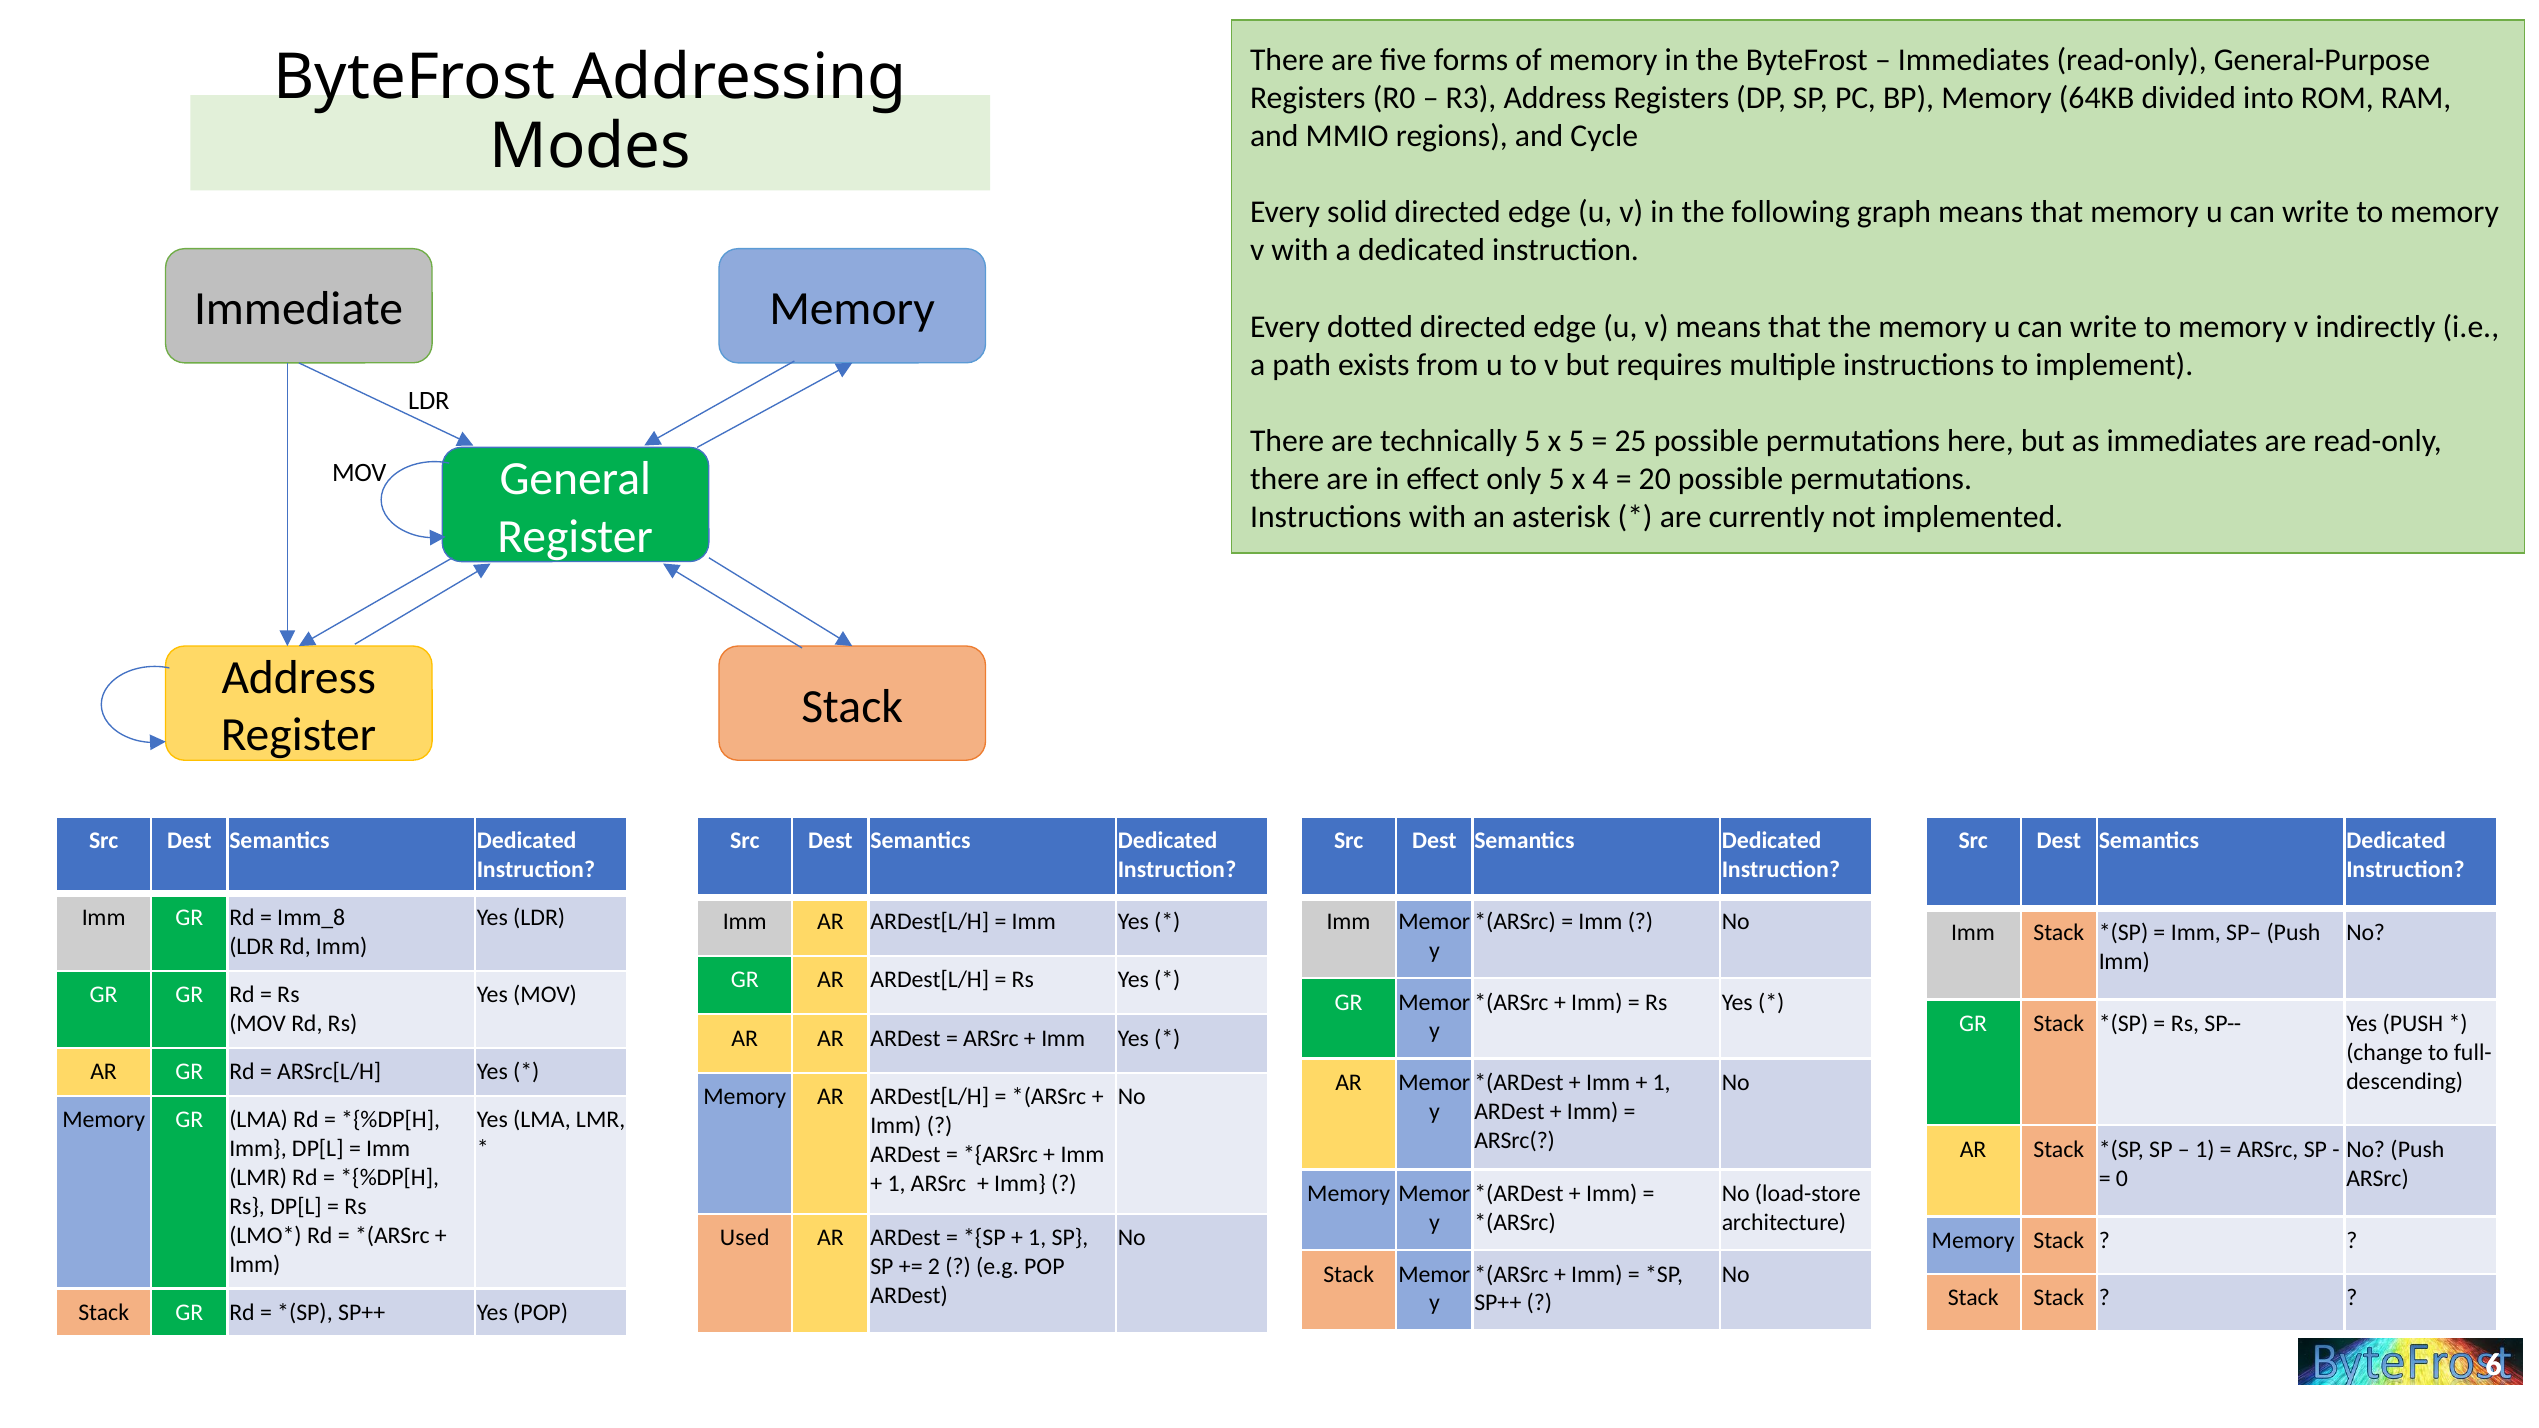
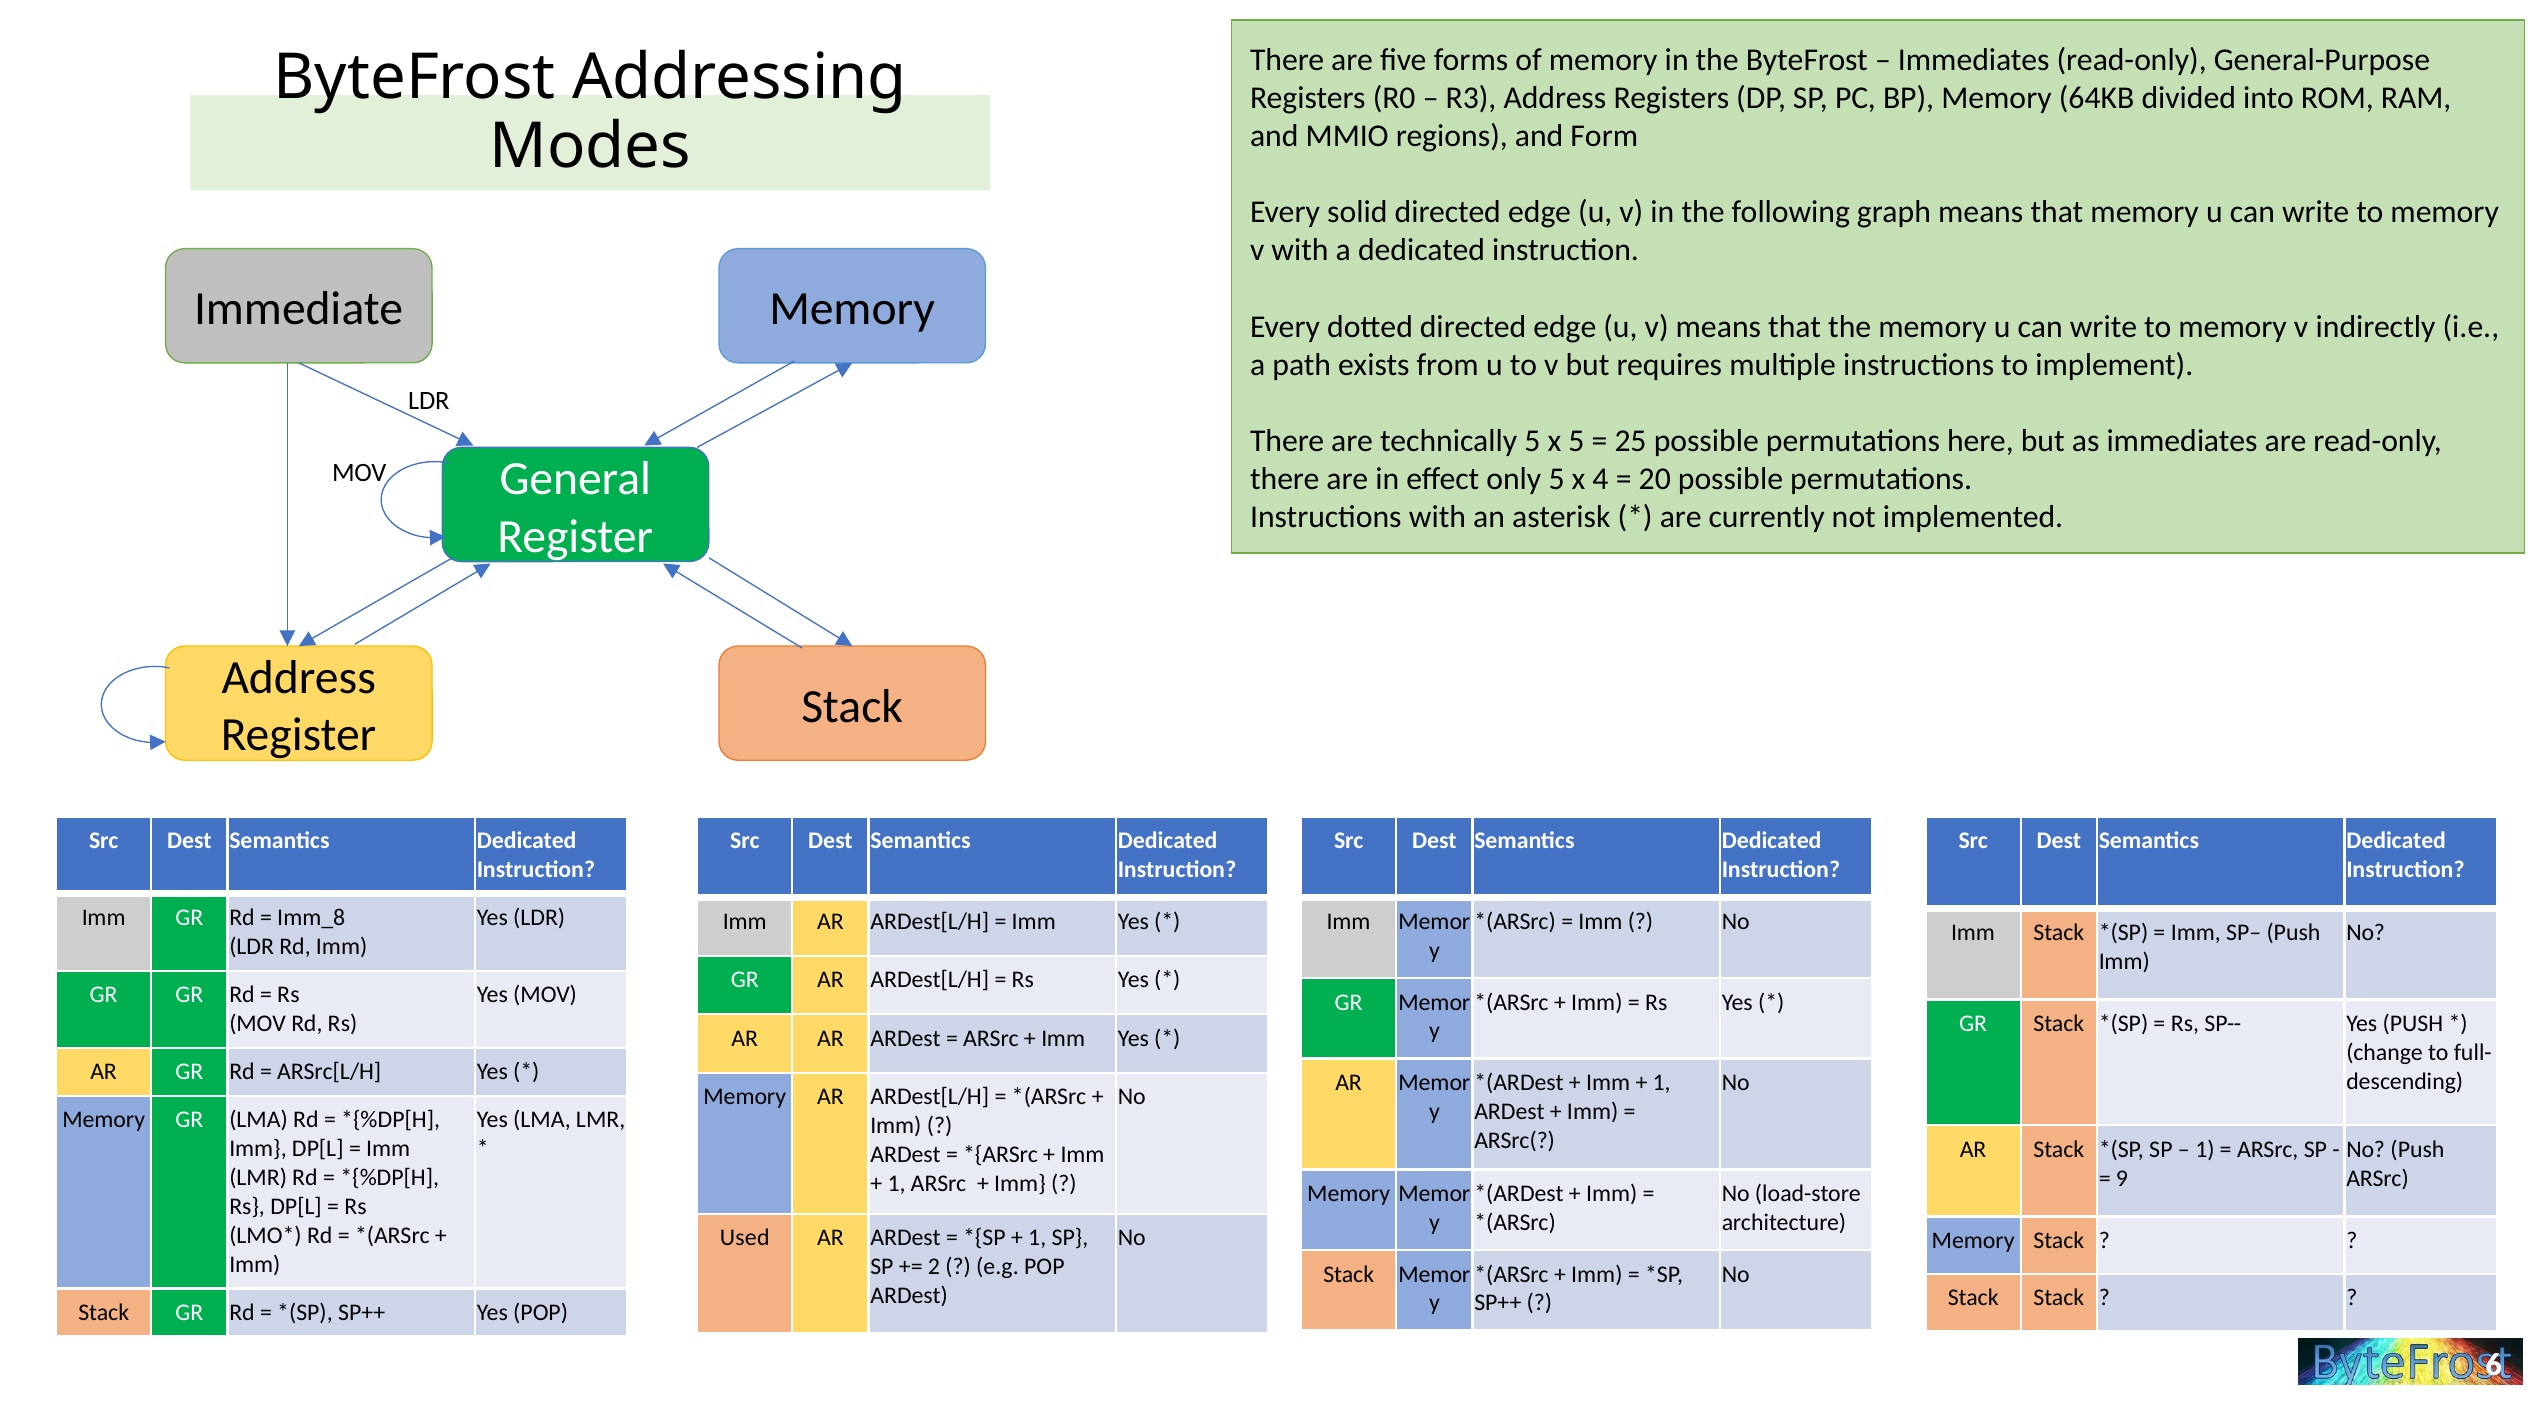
Cycle: Cycle -> Form
0: 0 -> 9
